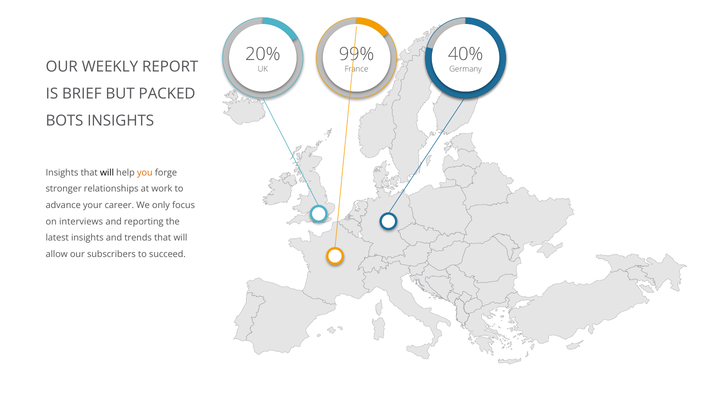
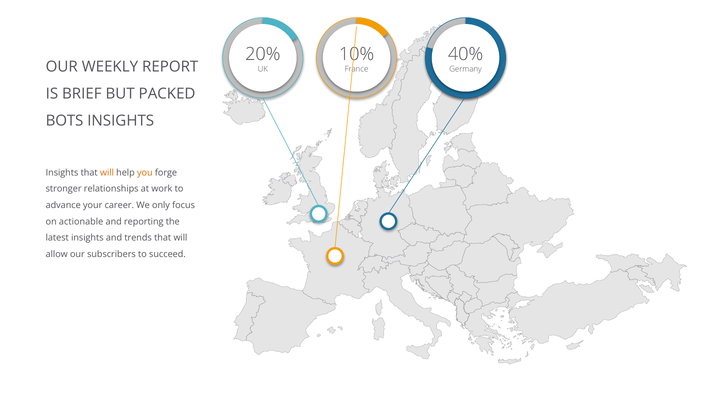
99%: 99% -> 10%
will at (107, 173) colour: black -> orange
interviews: interviews -> actionable
